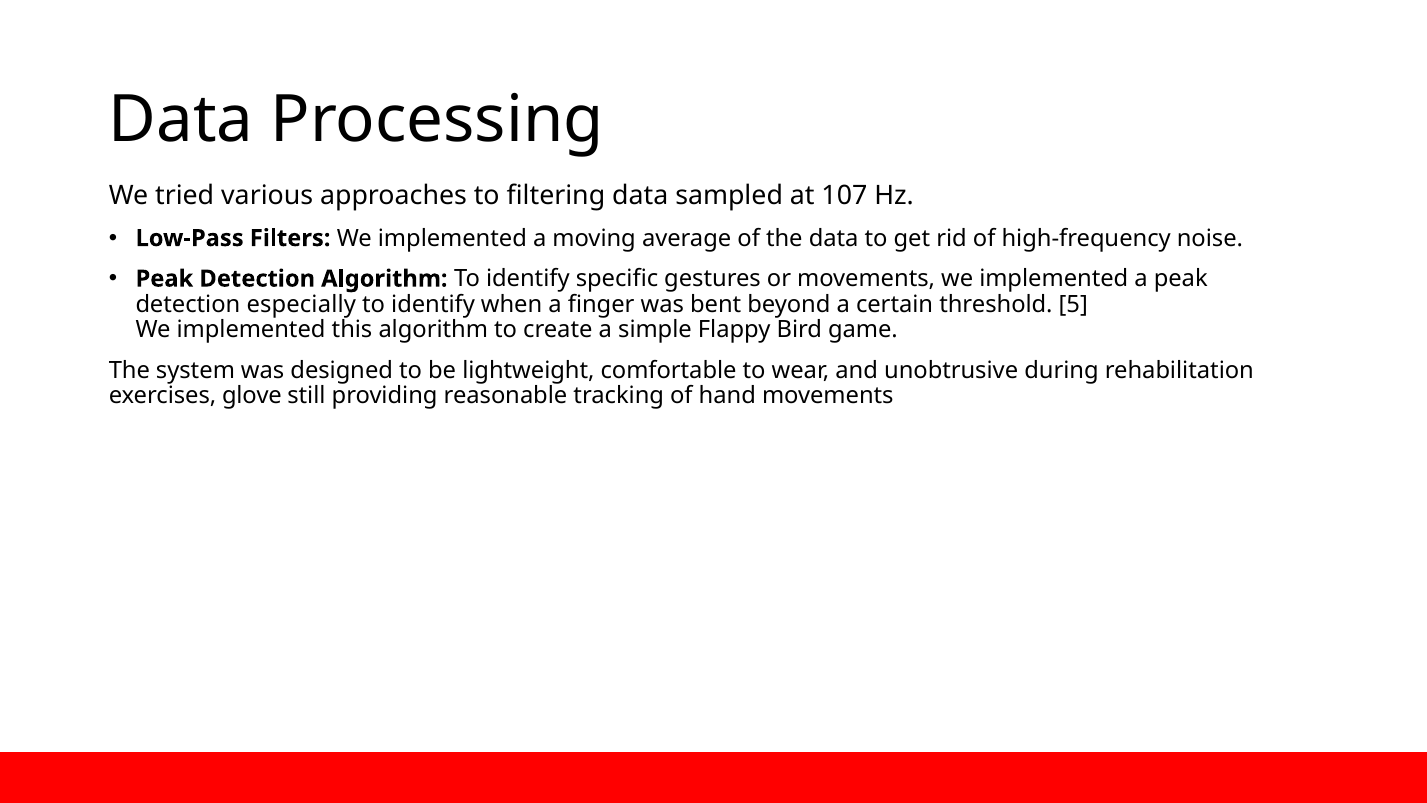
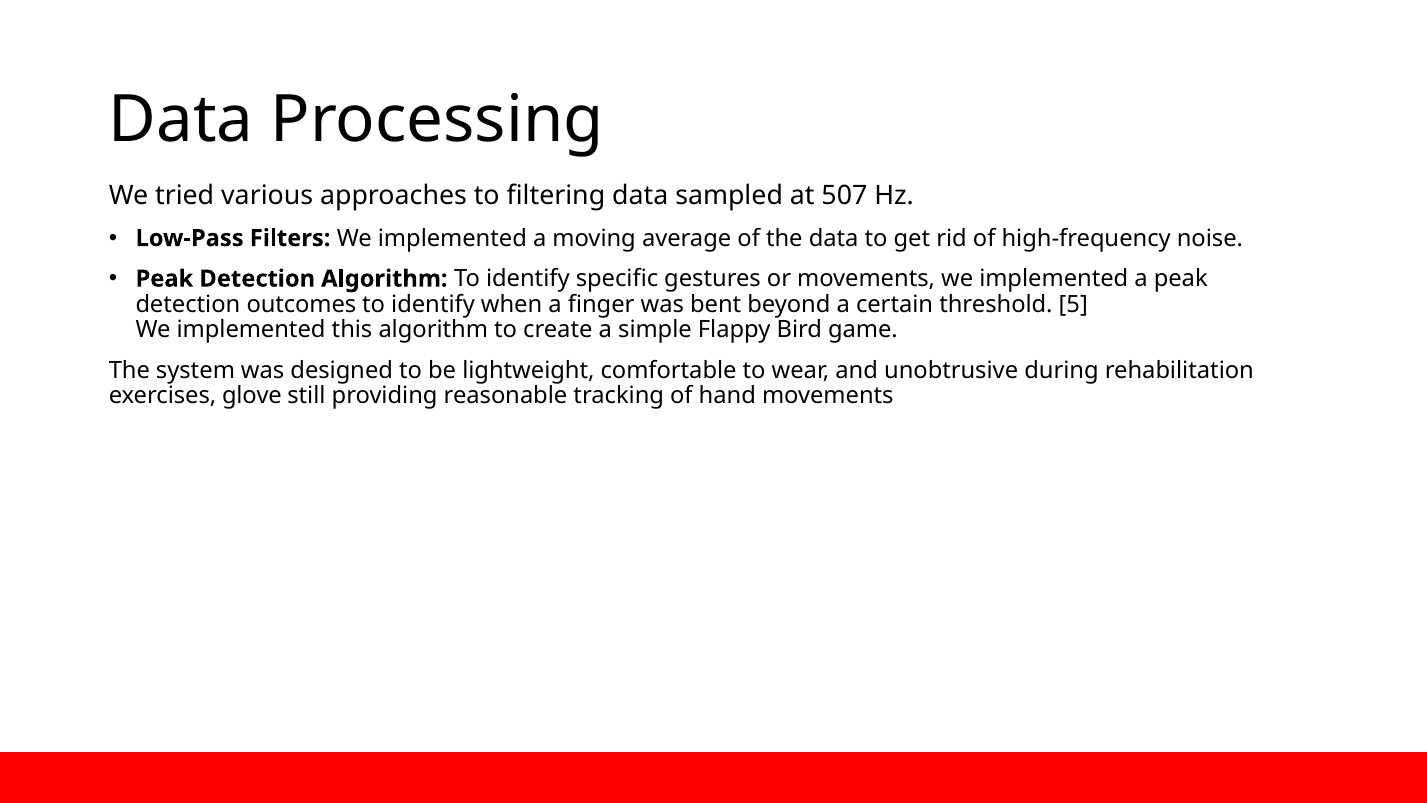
107: 107 -> 507
especially: especially -> outcomes
